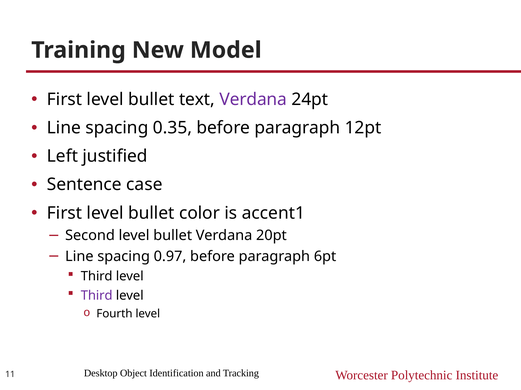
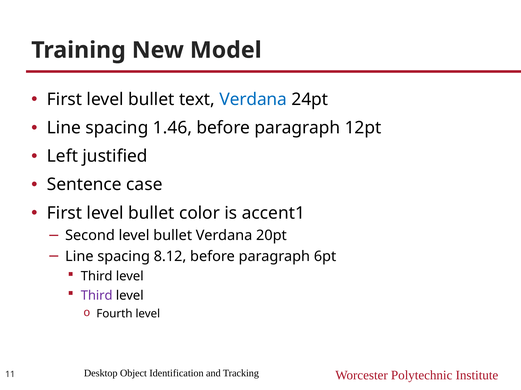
Verdana at (253, 100) colour: purple -> blue
0.35: 0.35 -> 1.46
0.97: 0.97 -> 8.12
